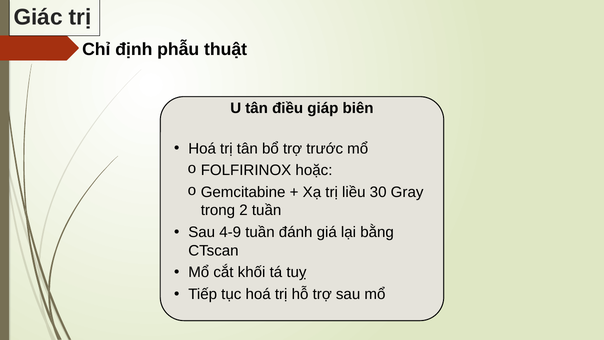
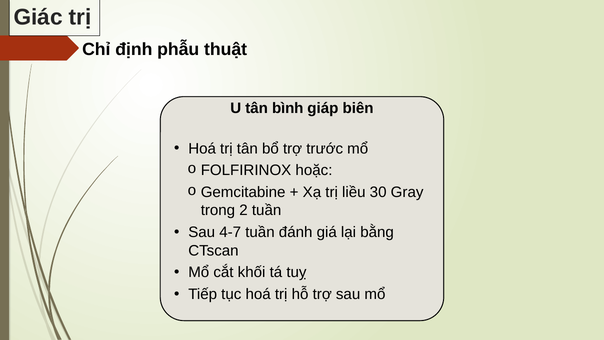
điều: điều -> bình
4-9: 4-9 -> 4-7
